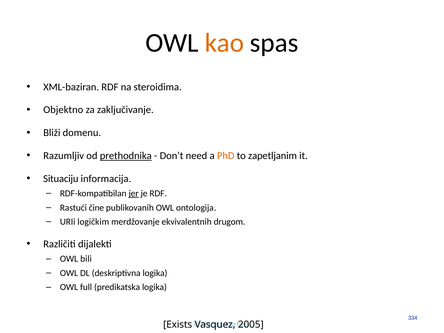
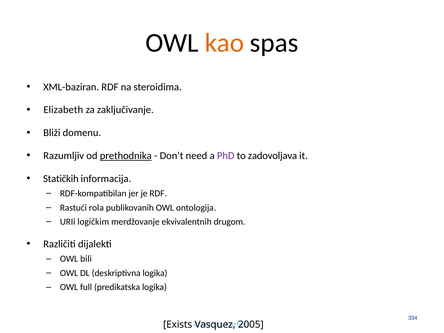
Objektno: Objektno -> Elizabeth
PhD colour: orange -> purple
zapetljanim: zapetljanim -> zadovoljava
Situaciju: Situaciju -> Statičkih
jer underline: present -> none
čine: čine -> rola
